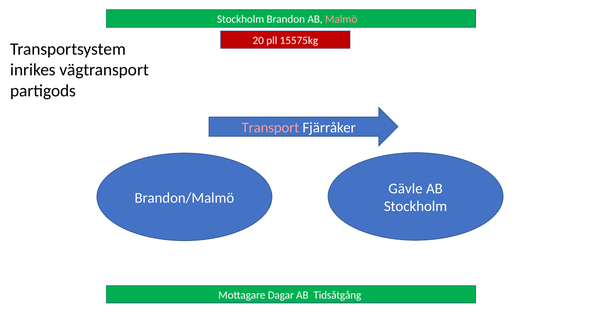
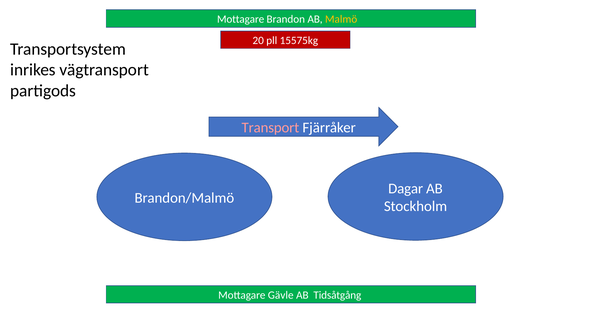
Stockholm at (241, 19): Stockholm -> Mottagare
Malmö colour: pink -> yellow
Gävle: Gävle -> Dagar
Dagar: Dagar -> Gävle
